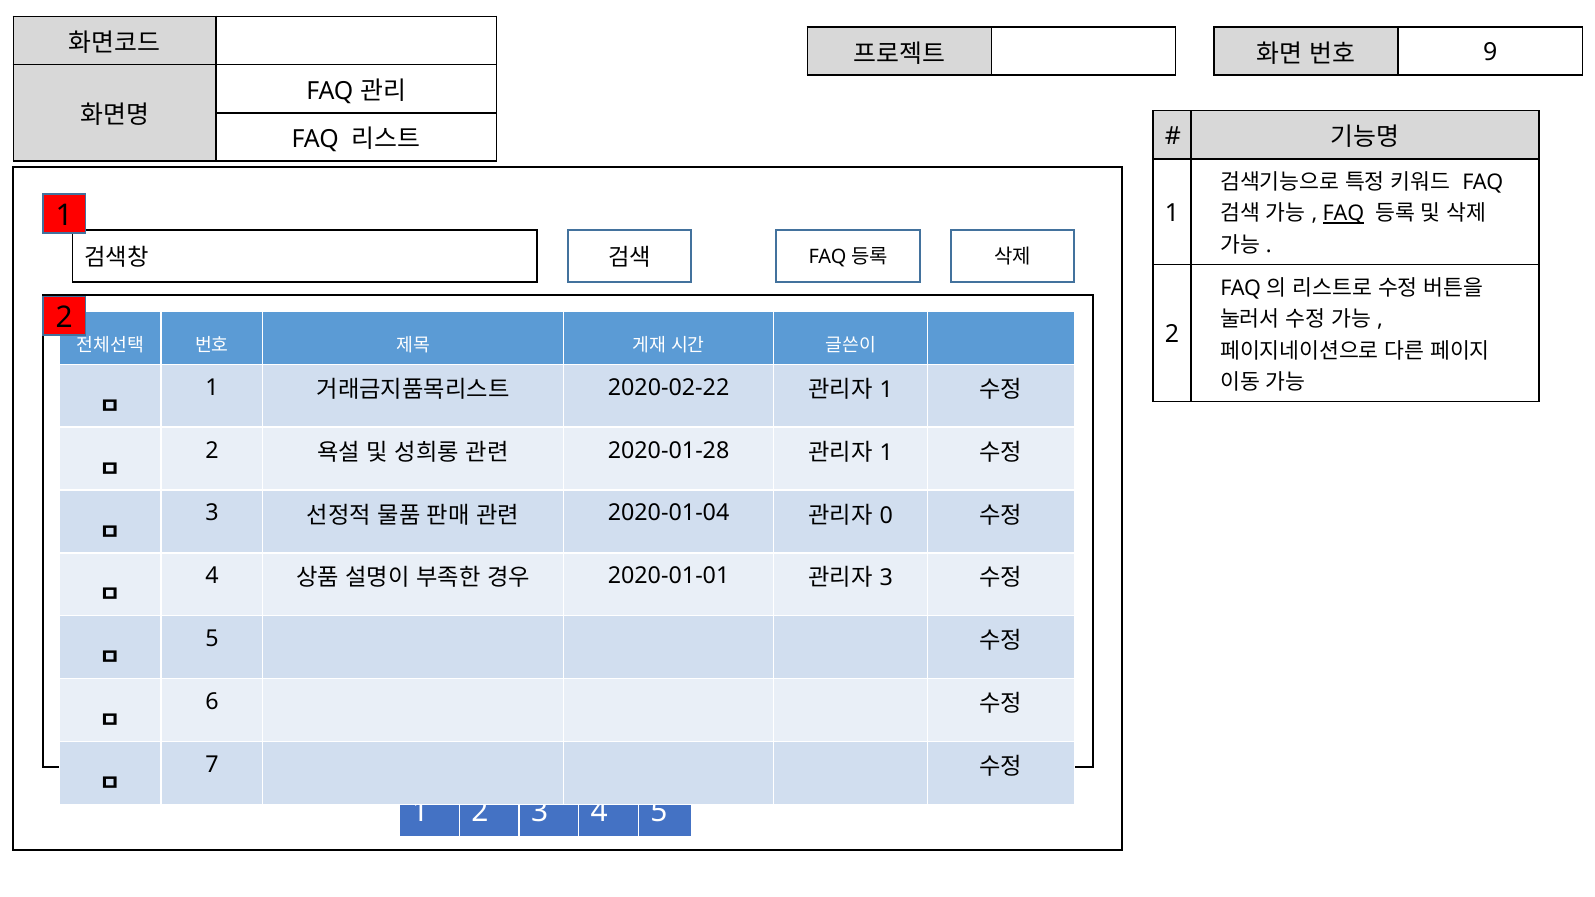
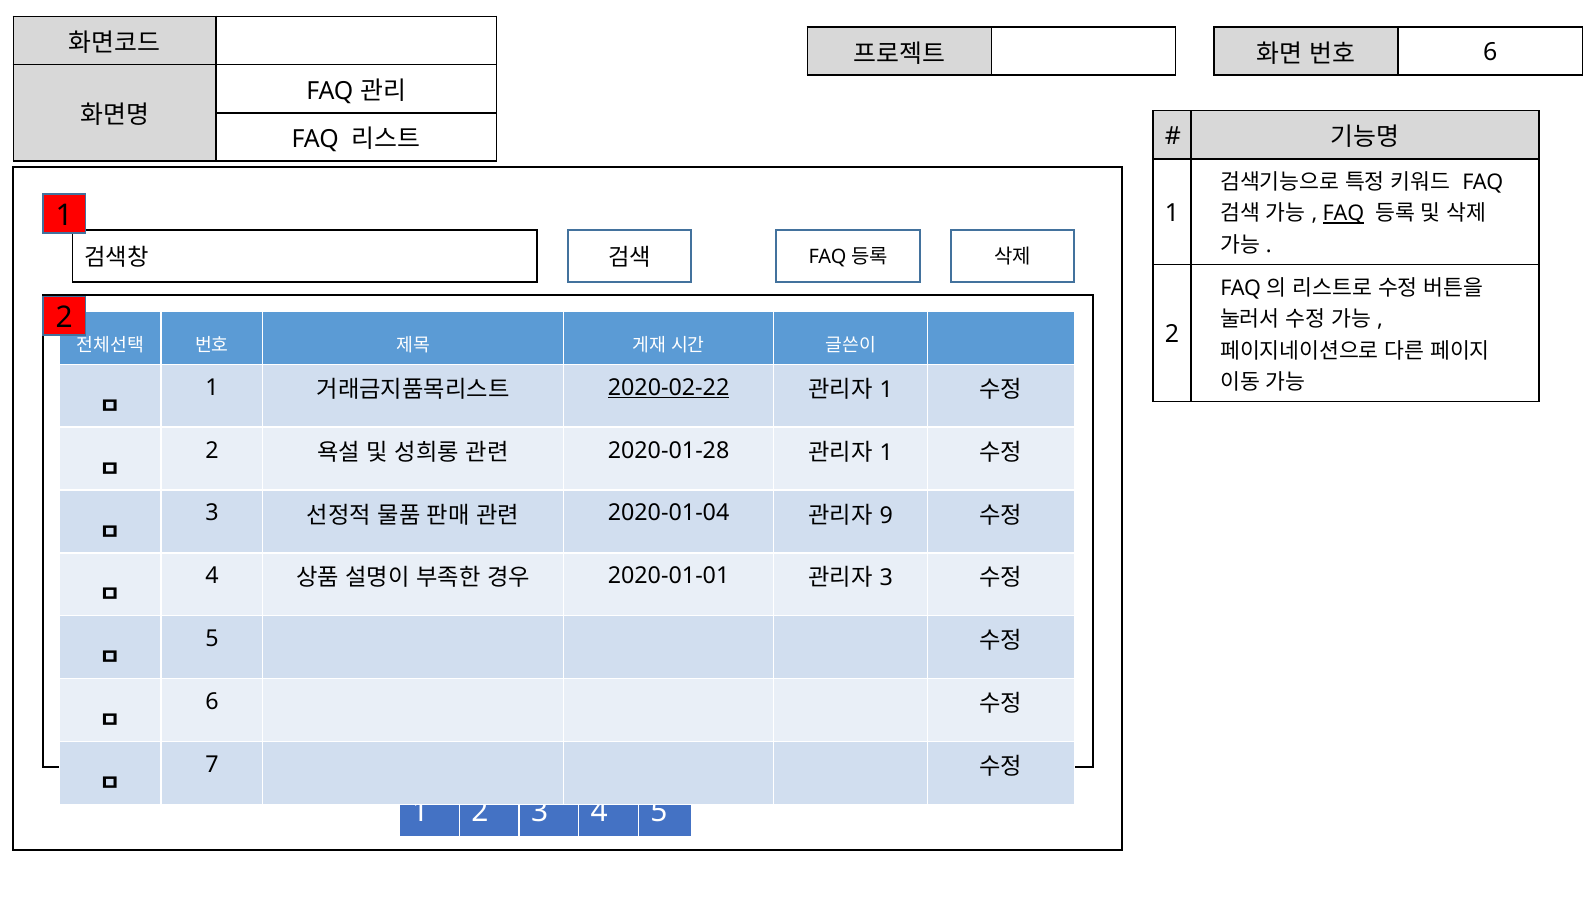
9 at (1490, 53): 9 -> 6
2020-02-22 underline: none -> present
0: 0 -> 9
